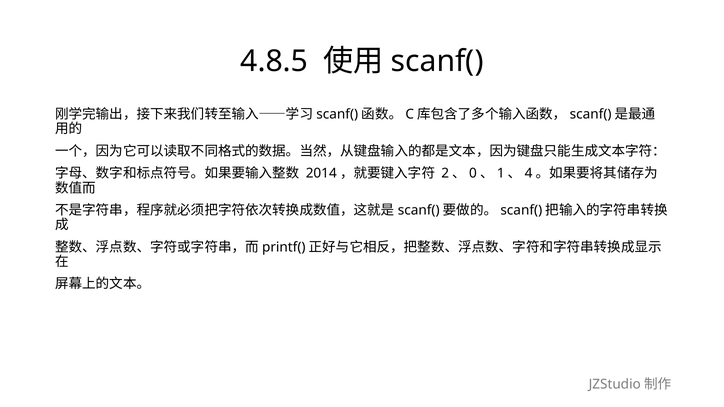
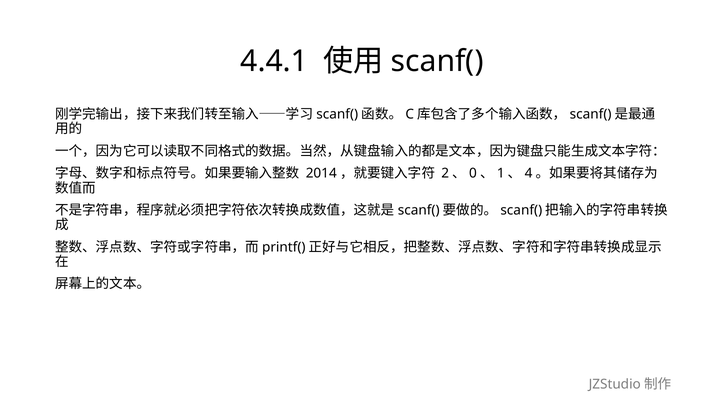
4.8.5: 4.8.5 -> 4.4.1
